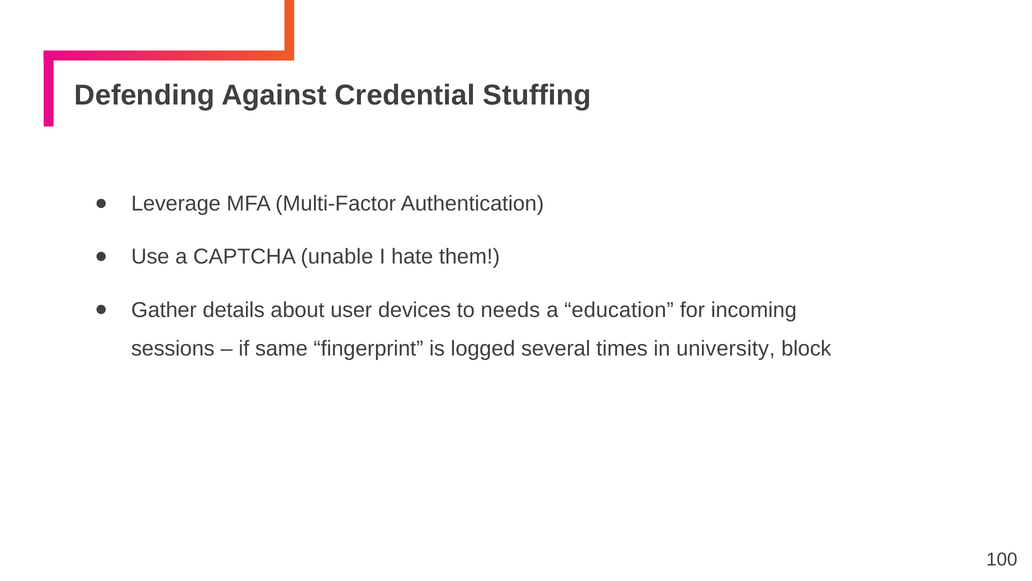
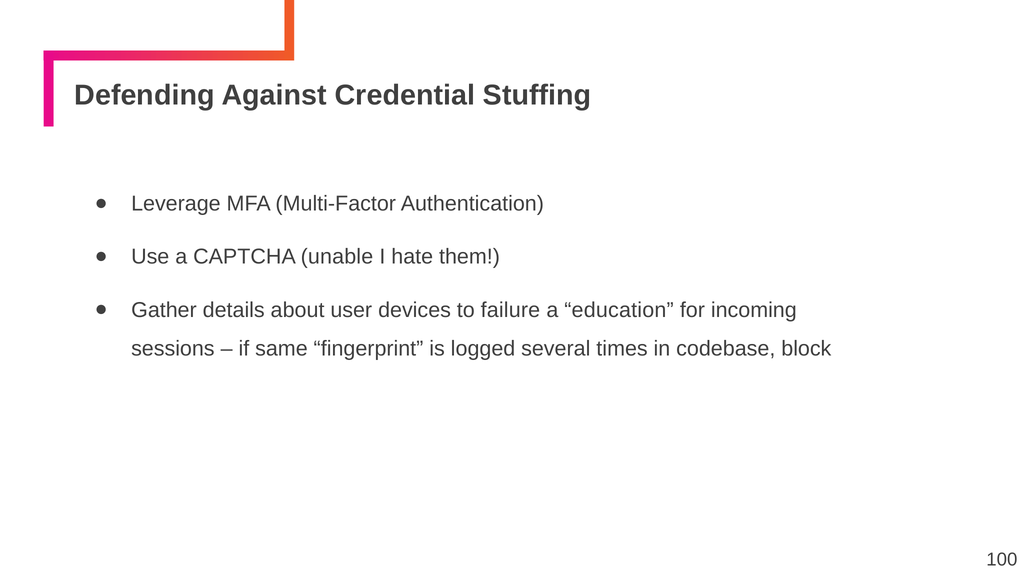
needs: needs -> failure
university: university -> codebase
